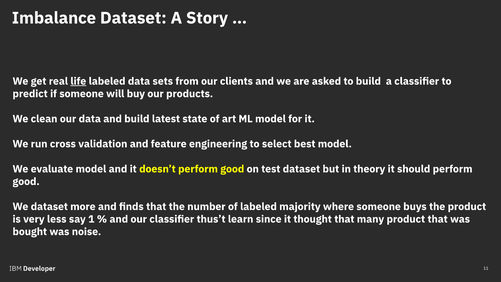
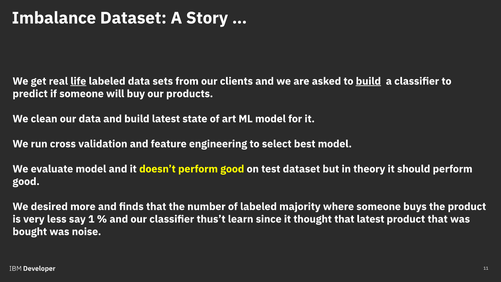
build at (368, 81) underline: none -> present
We dataset: dataset -> desired
that many: many -> latest
